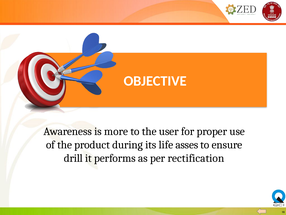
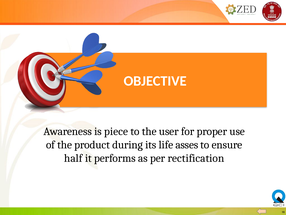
more: more -> piece
drill: drill -> half
